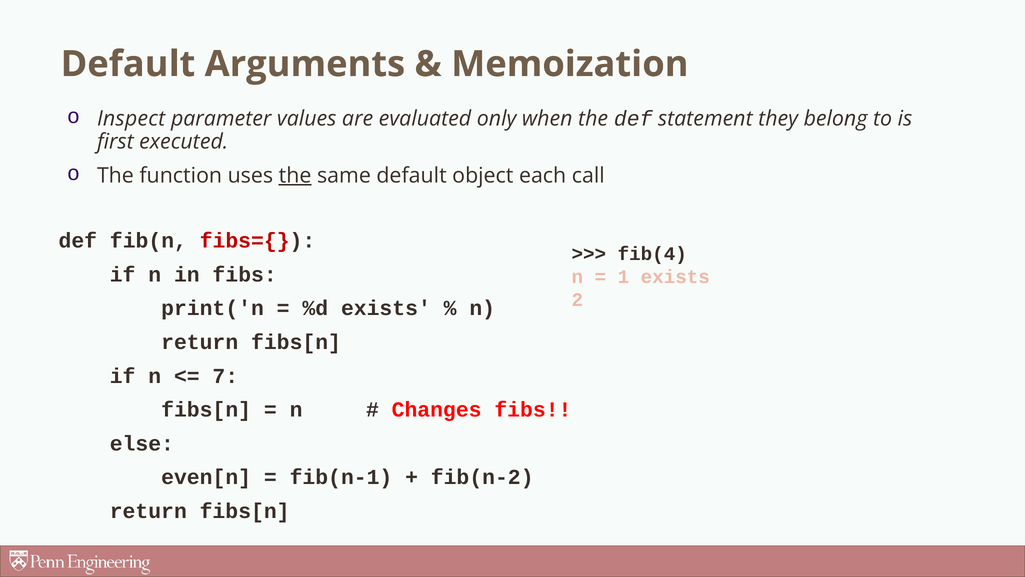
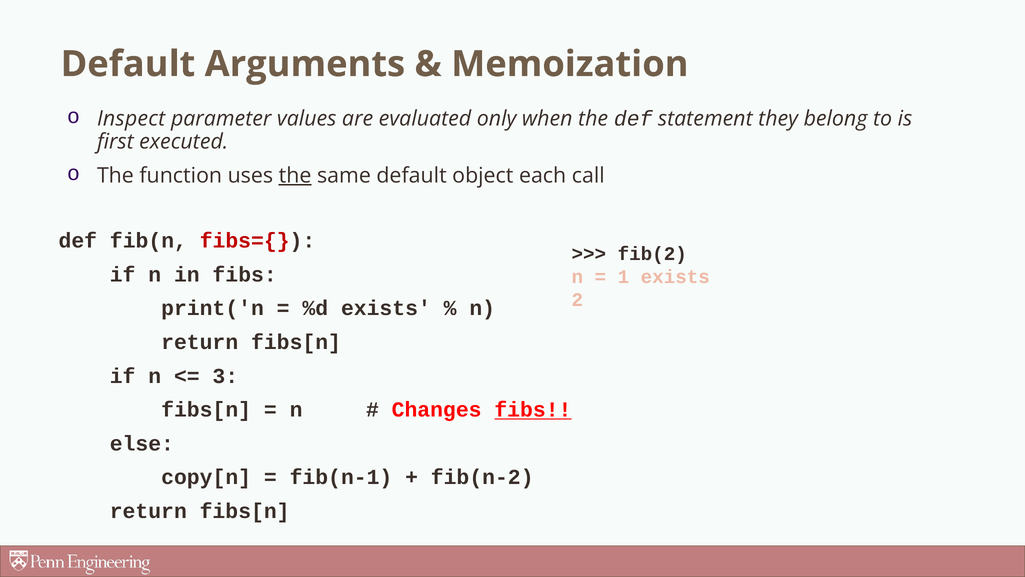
fib(4: fib(4 -> fib(2
7: 7 -> 3
fibs at (533, 410) underline: none -> present
even[n: even[n -> copy[n
